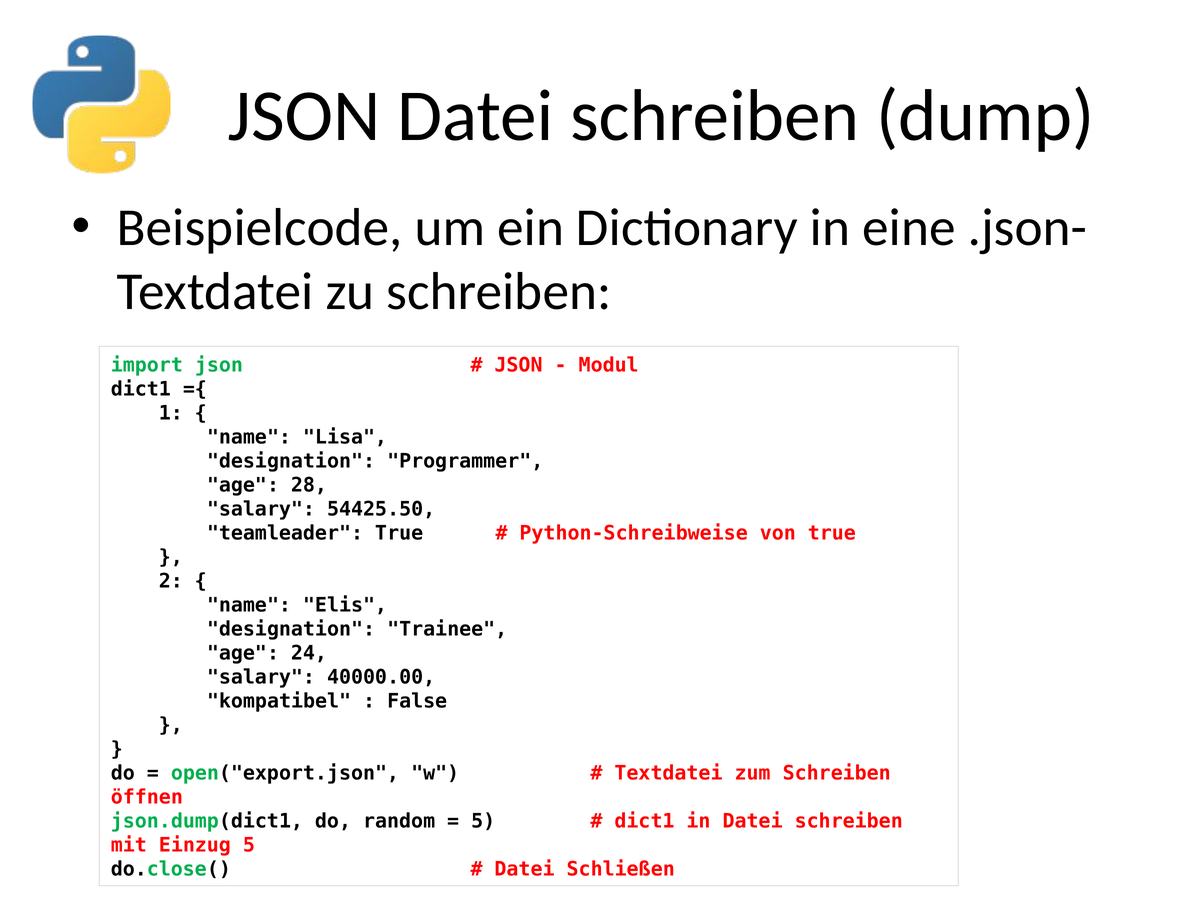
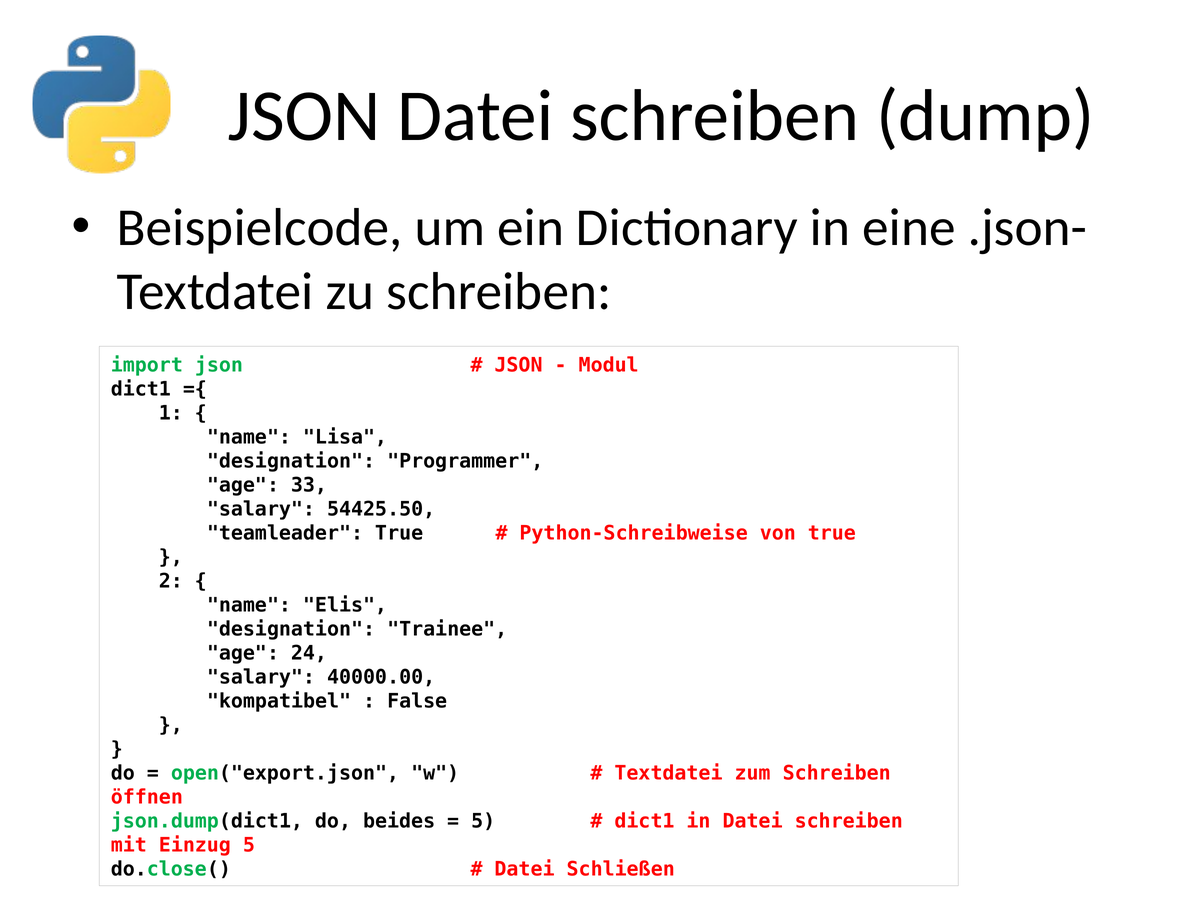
28: 28 -> 33
random: random -> beides
